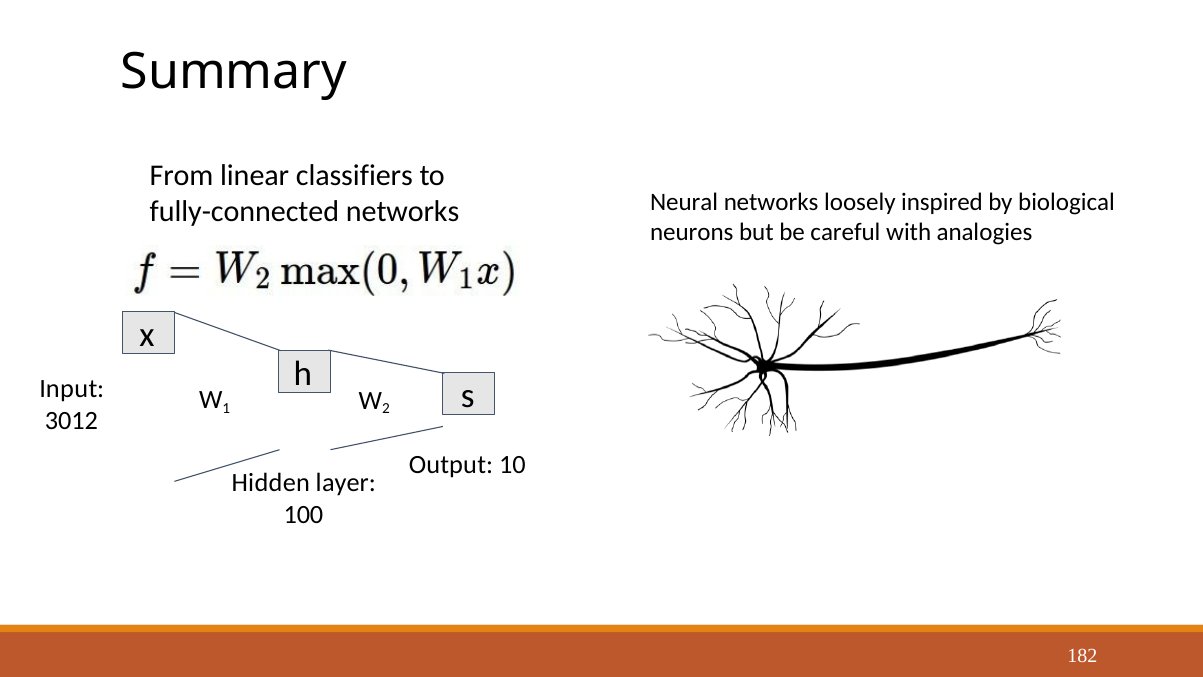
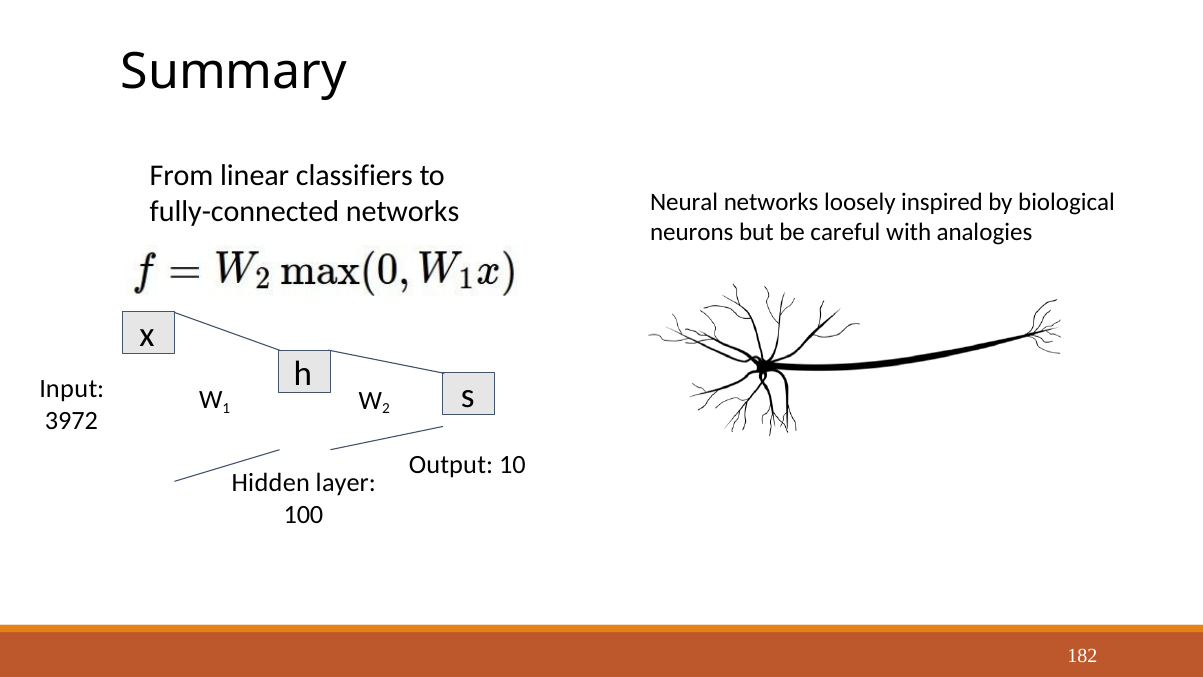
3012: 3012 -> 3972
